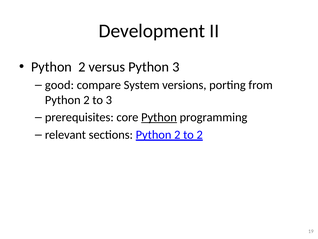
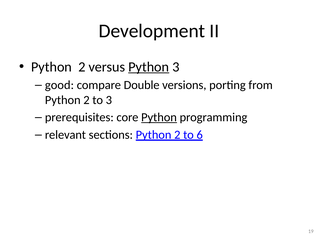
Python at (149, 67) underline: none -> present
System: System -> Double
to 2: 2 -> 6
